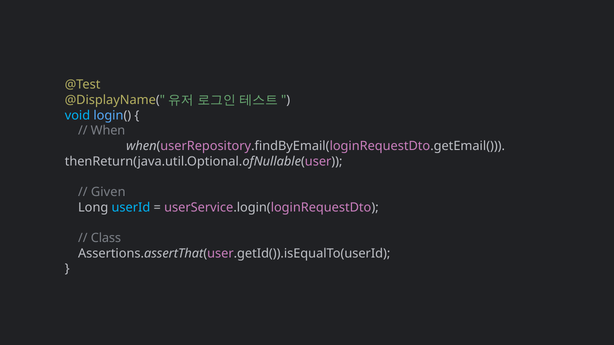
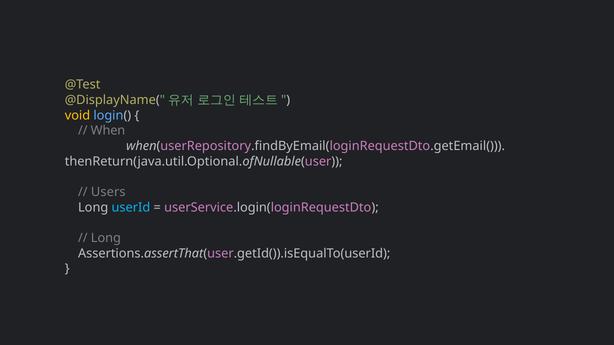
void colour: light blue -> yellow
Given: Given -> Users
Class at (106, 238): Class -> Long
